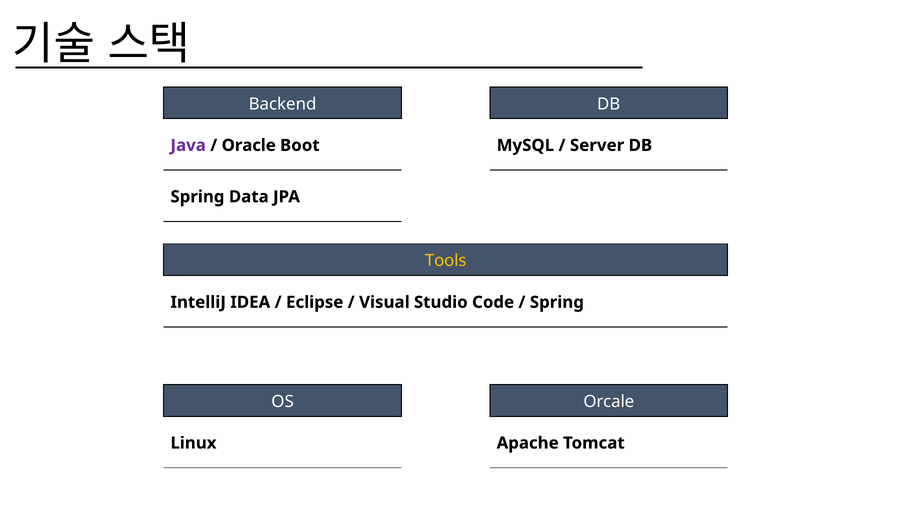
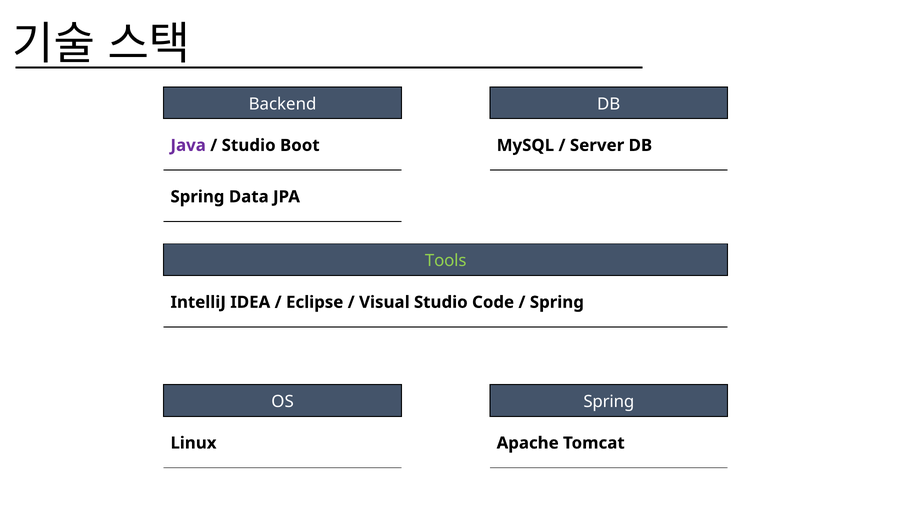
Oracle at (249, 145): Oracle -> Studio
Tools colour: yellow -> light green
Orcale at (609, 401): Orcale -> Spring
